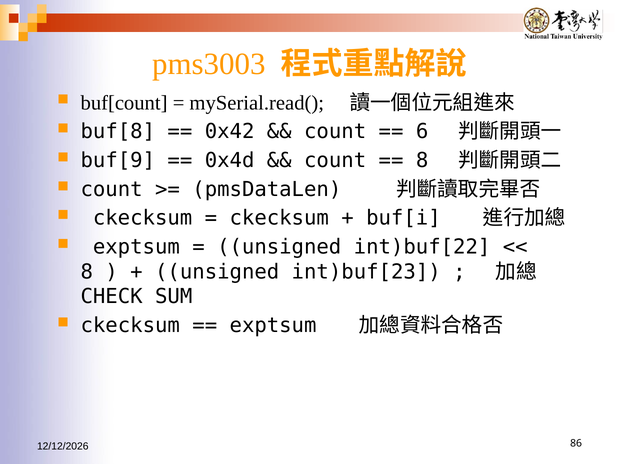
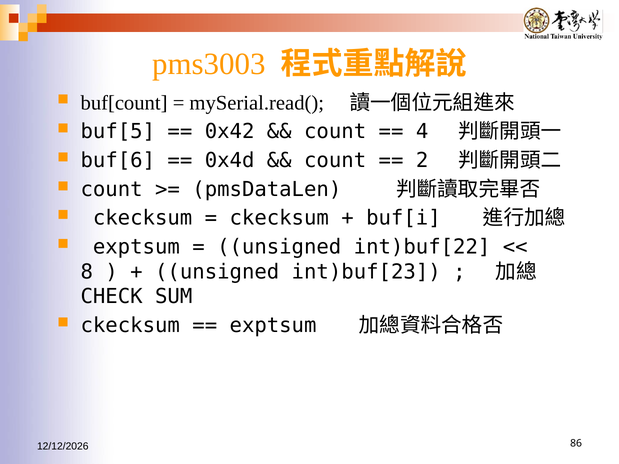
buf[8: buf[8 -> buf[5
6: 6 -> 4
buf[9: buf[9 -> buf[6
8 at (422, 161): 8 -> 2
